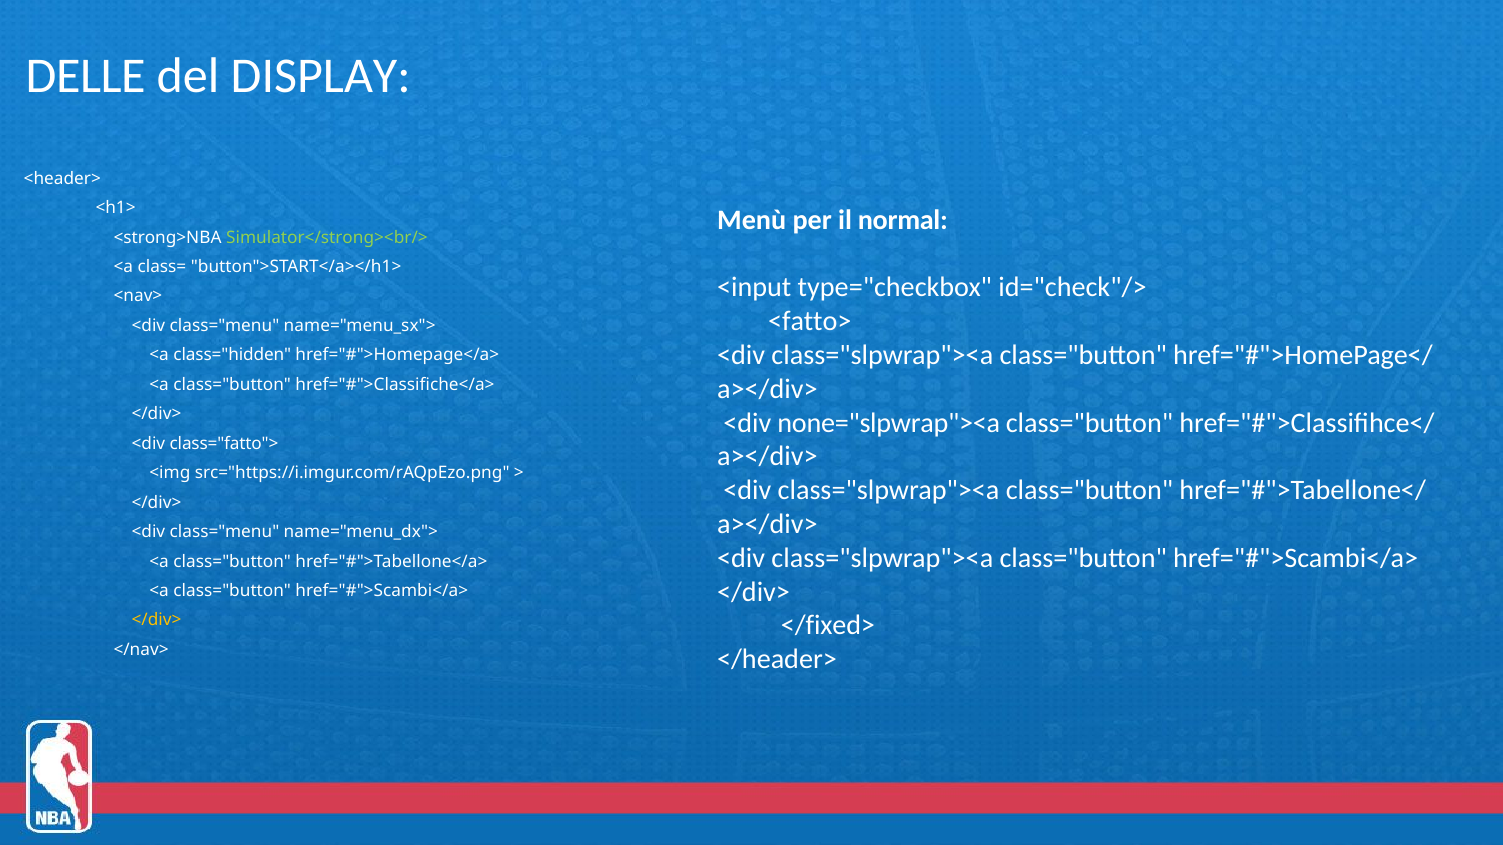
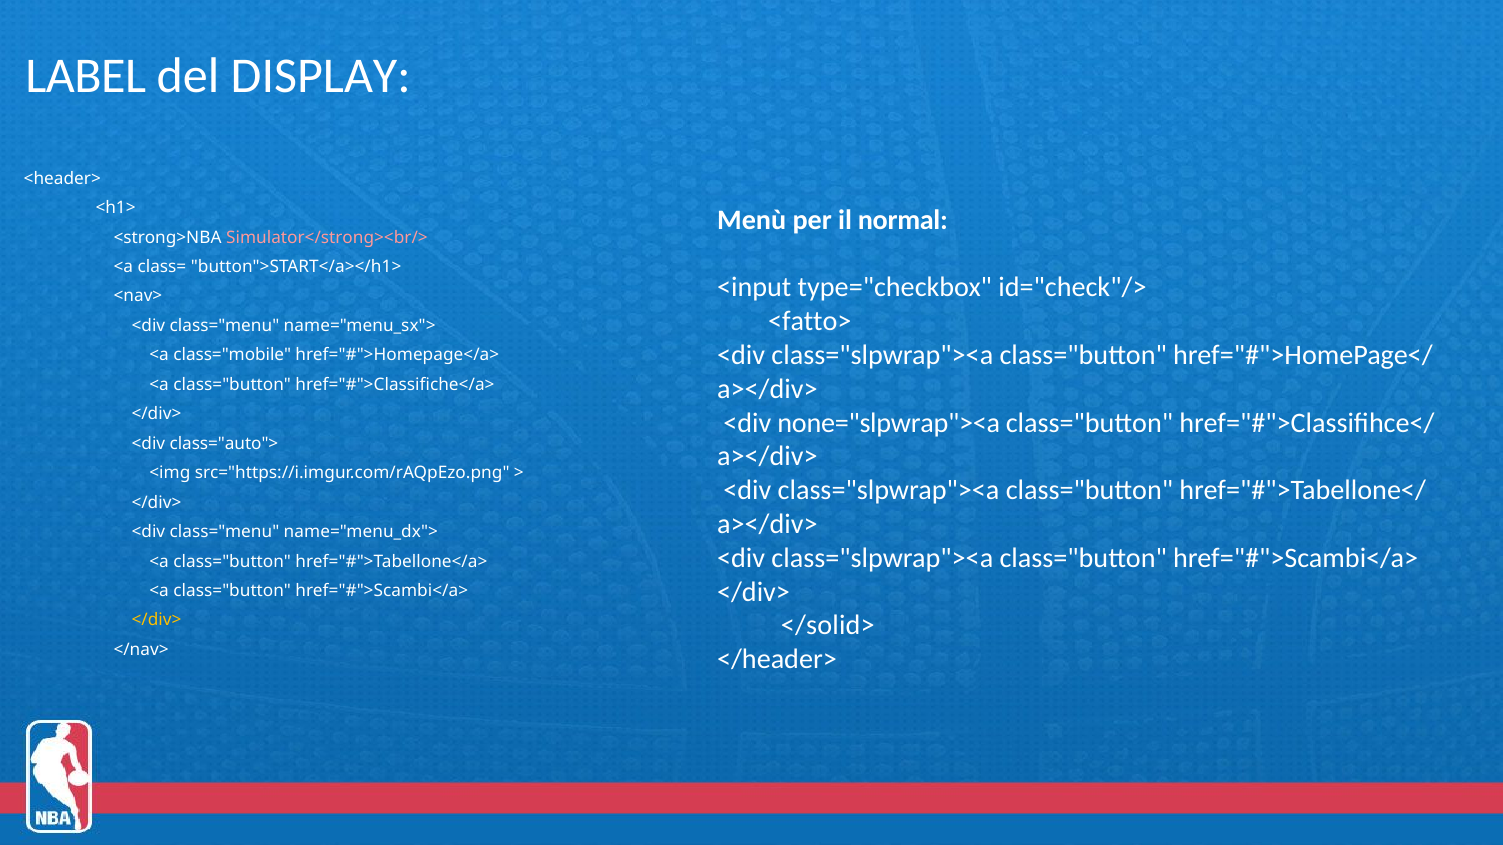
DELLE: DELLE -> LABEL
Simulator</strong><br/> colour: light green -> pink
class="hidden: class="hidden -> class="mobile
class="fatto">: class="fatto"> -> class="auto">
</fixed>: </fixed> -> </solid>
